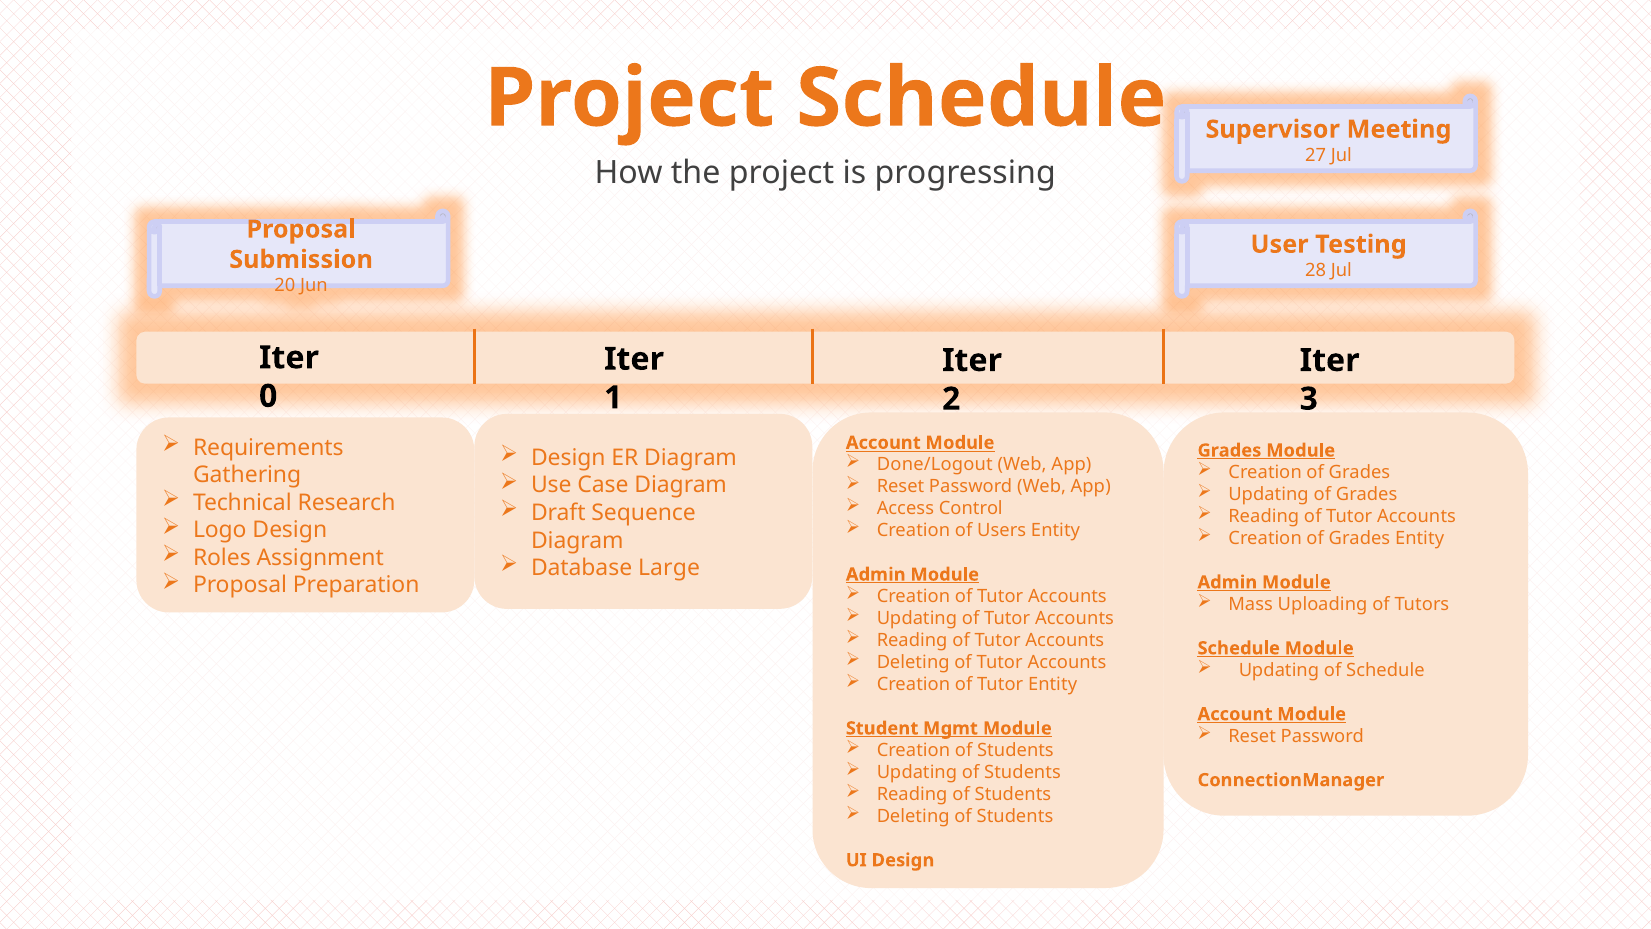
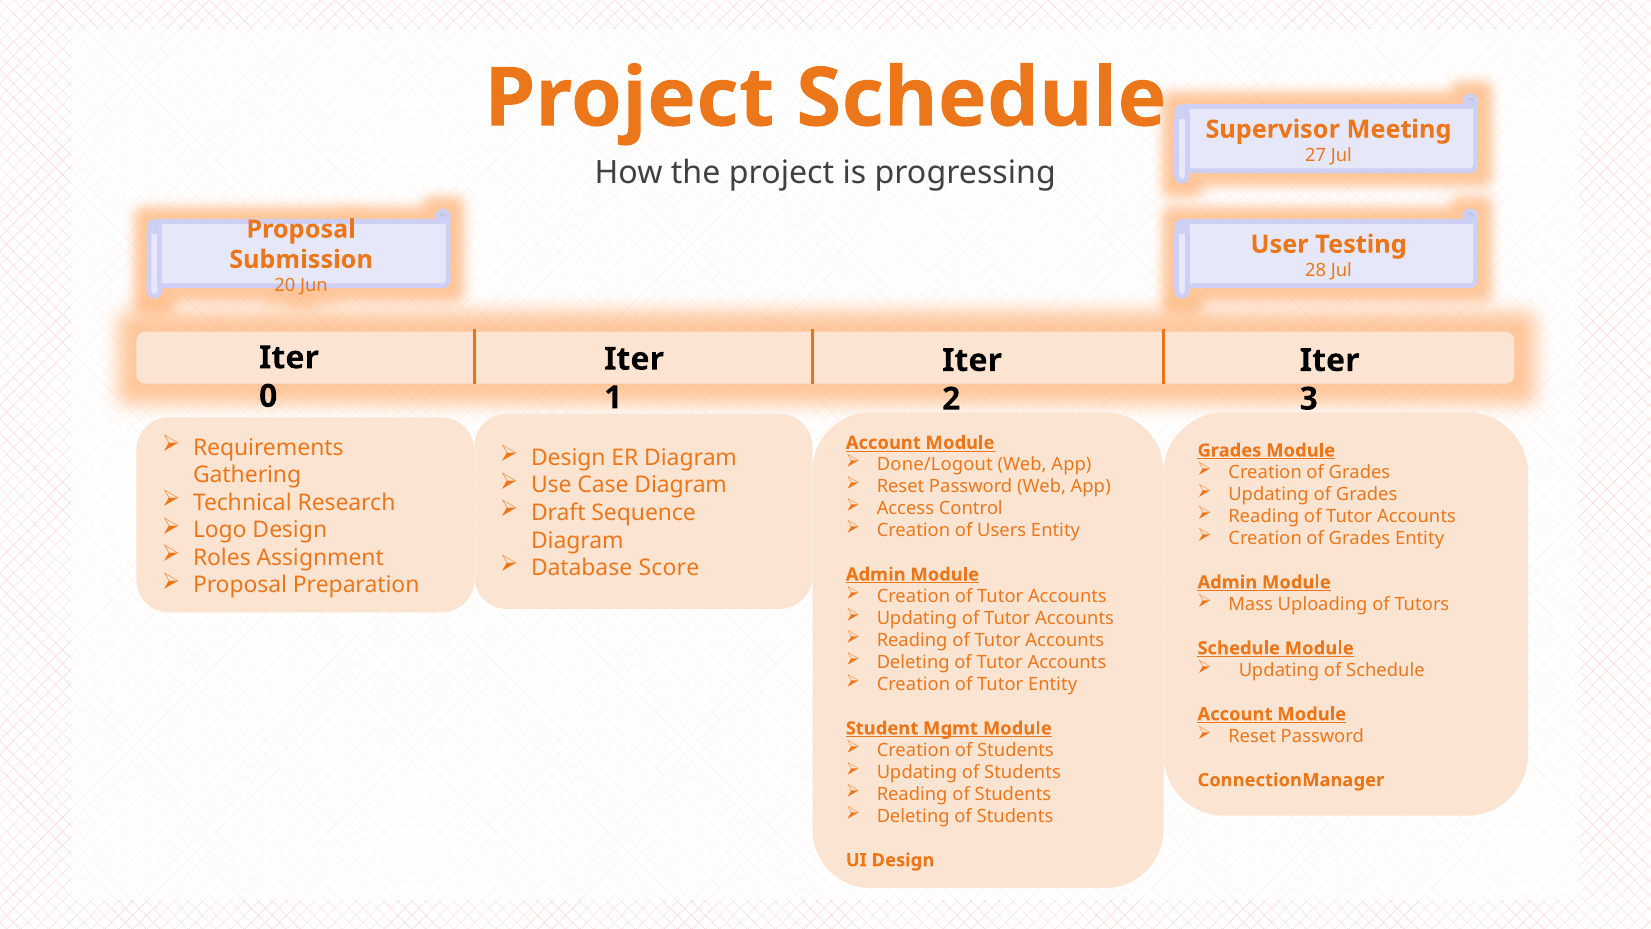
Large: Large -> Score
